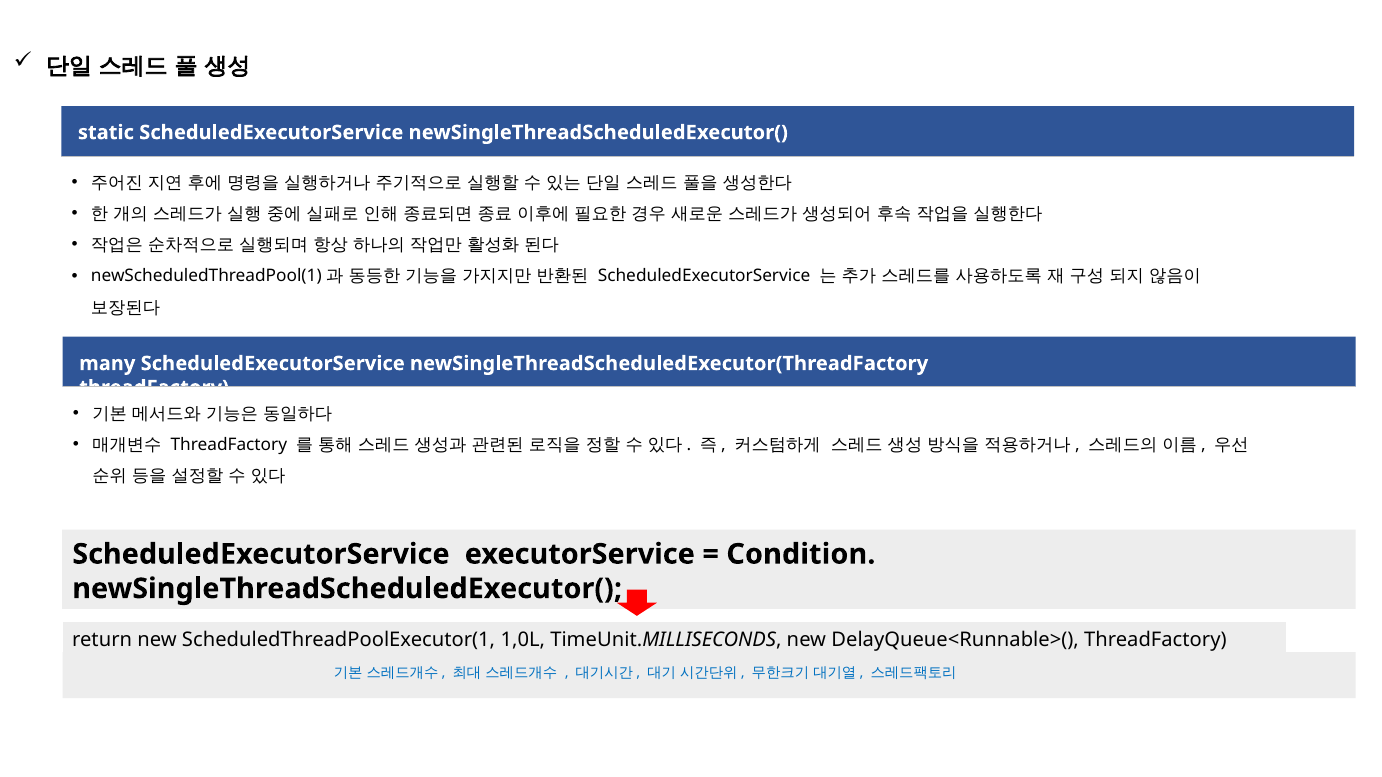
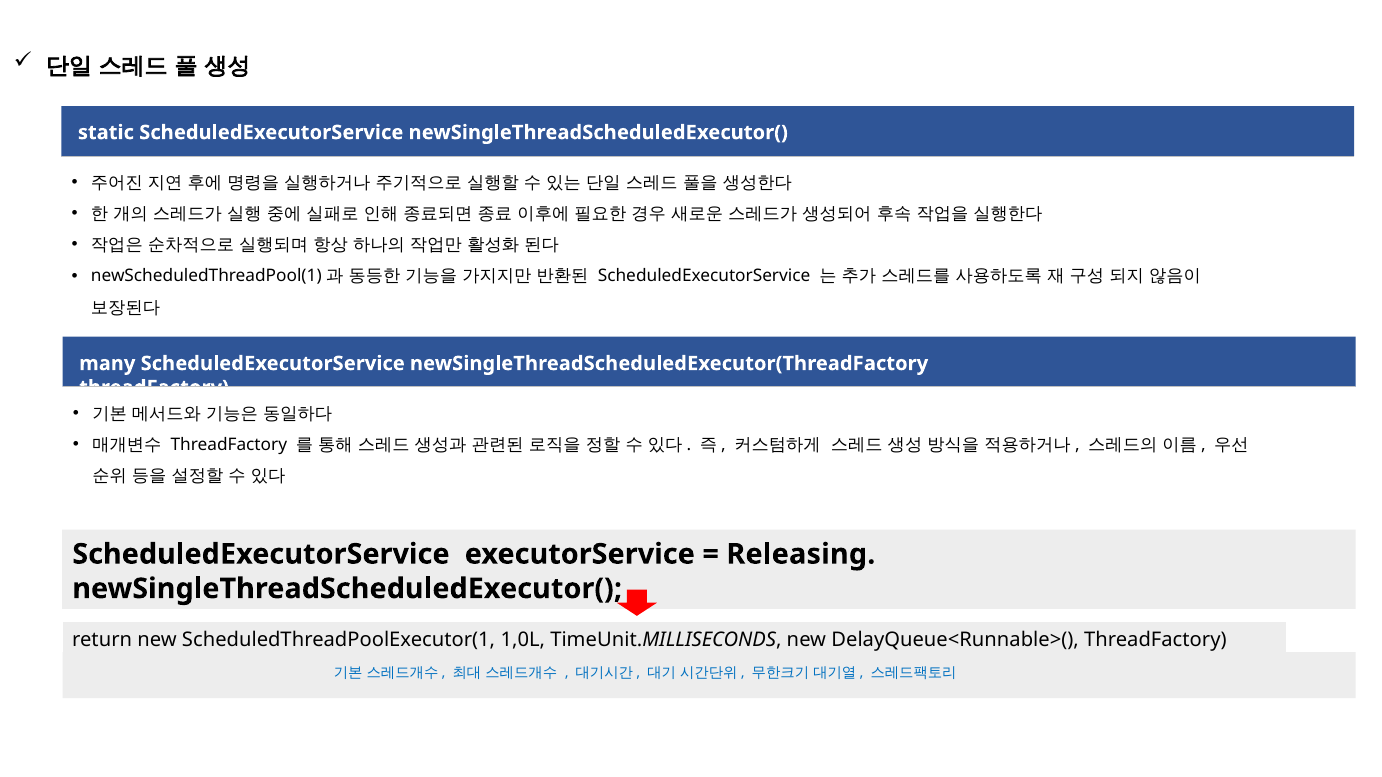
Condition: Condition -> Releasing
